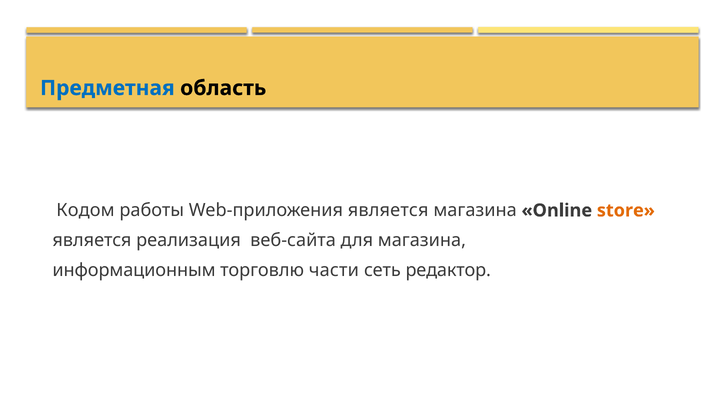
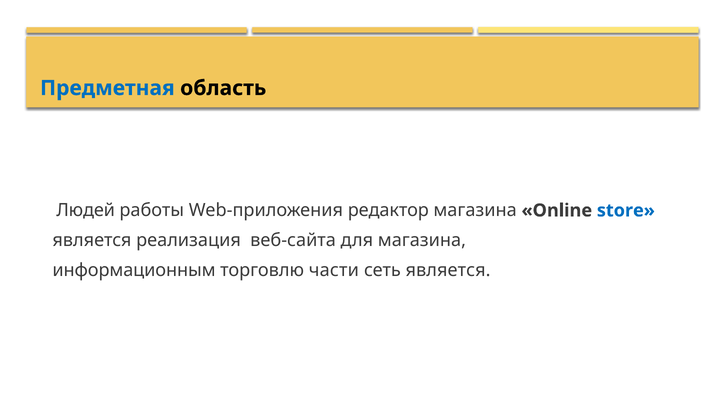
Кодом: Кодом -> Людей
Web-приложения является: является -> редактор
store colour: orange -> blue
сеть редактор: редактор -> является
